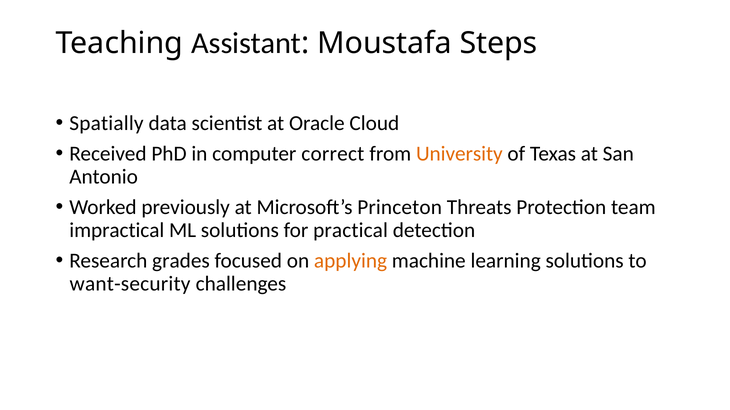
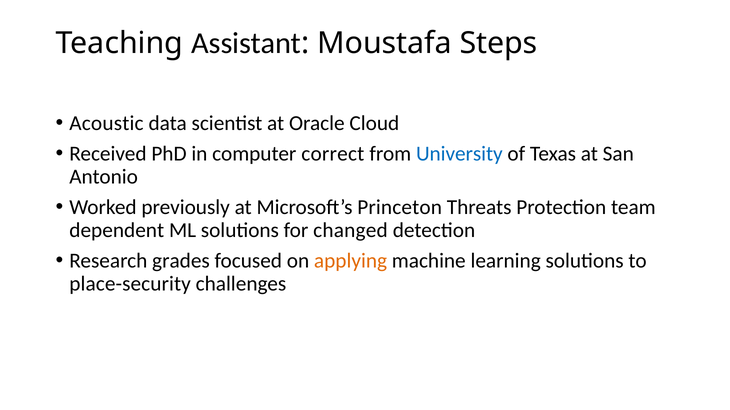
Spatially: Spatially -> Acoustic
University colour: orange -> blue
impractical: impractical -> dependent
practical: practical -> changed
want-security: want-security -> place-security
